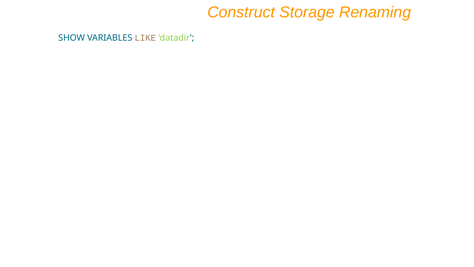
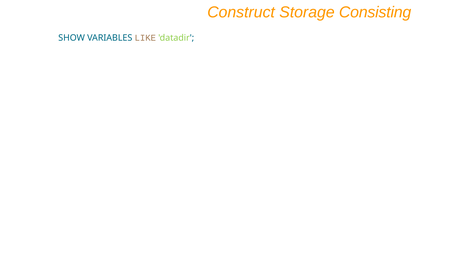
Renaming: Renaming -> Consisting
